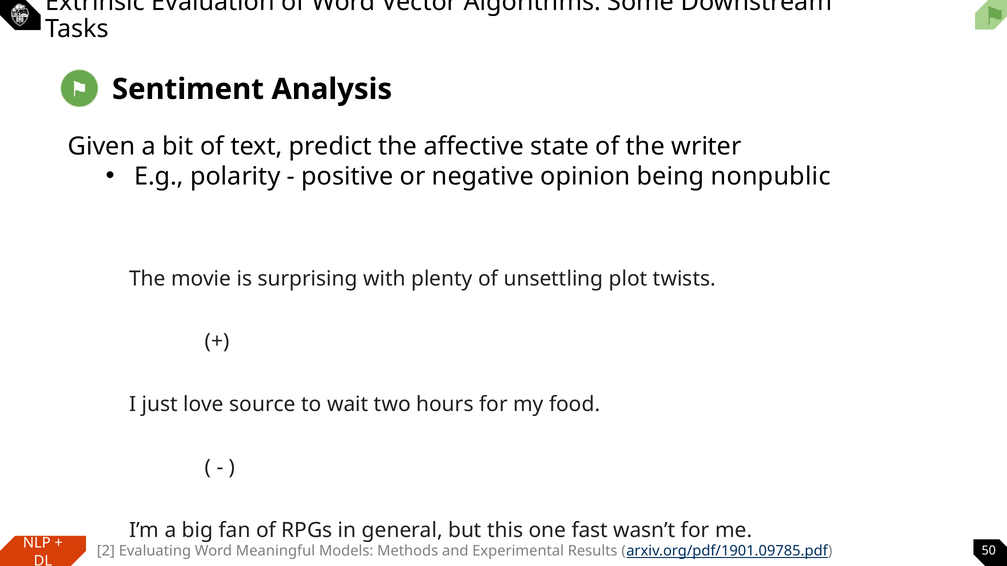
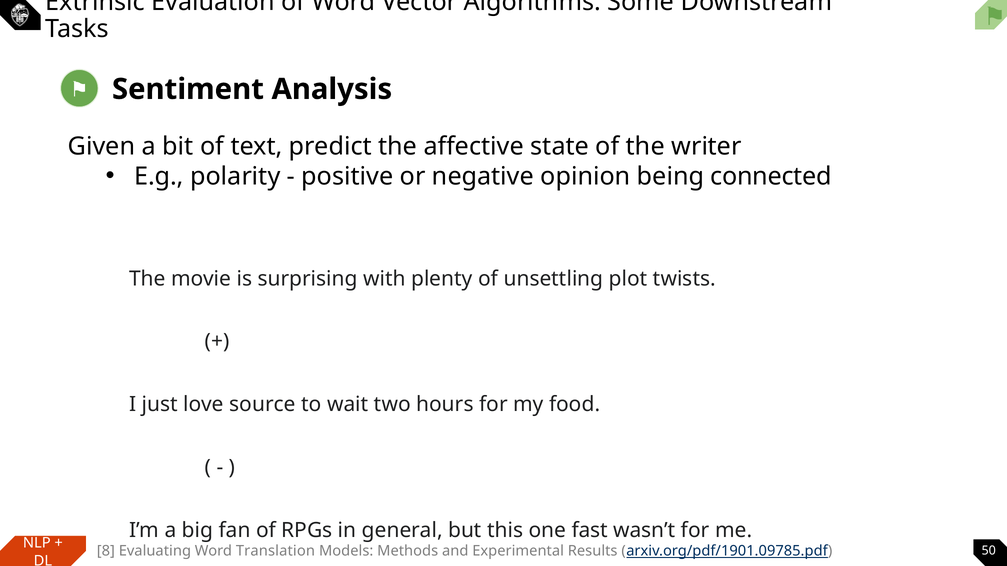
nonpublic: nonpublic -> connected
2: 2 -> 8
Meaningful: Meaningful -> Translation
